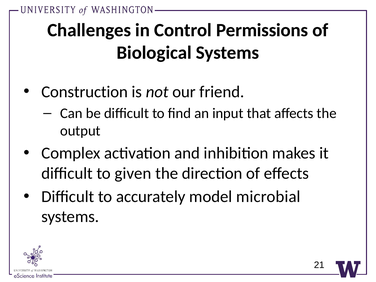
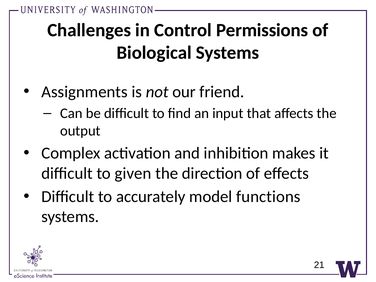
Construction: Construction -> Assignments
microbial: microbial -> functions
